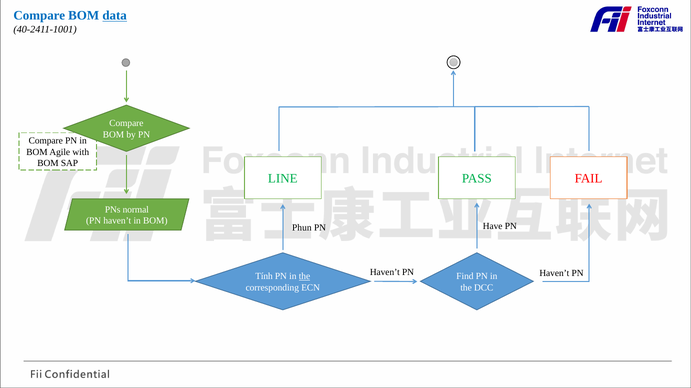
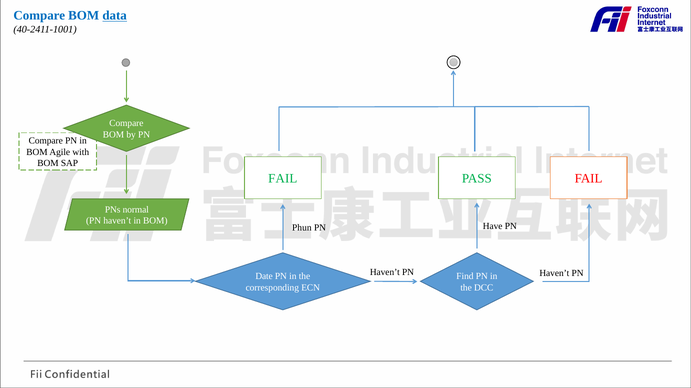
LINE at (283, 179): LINE -> FAIL
Tính: Tính -> Date
the at (304, 277) underline: present -> none
